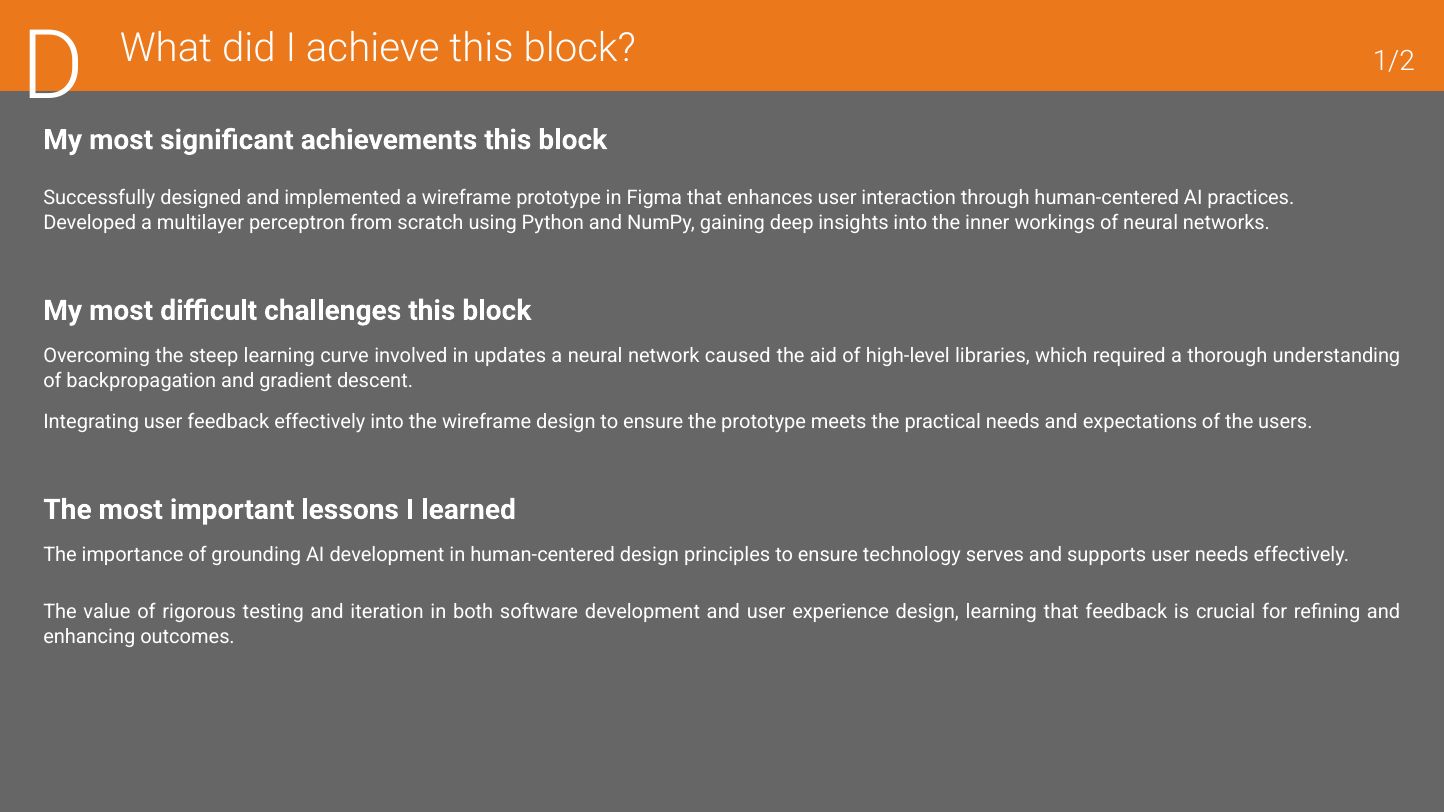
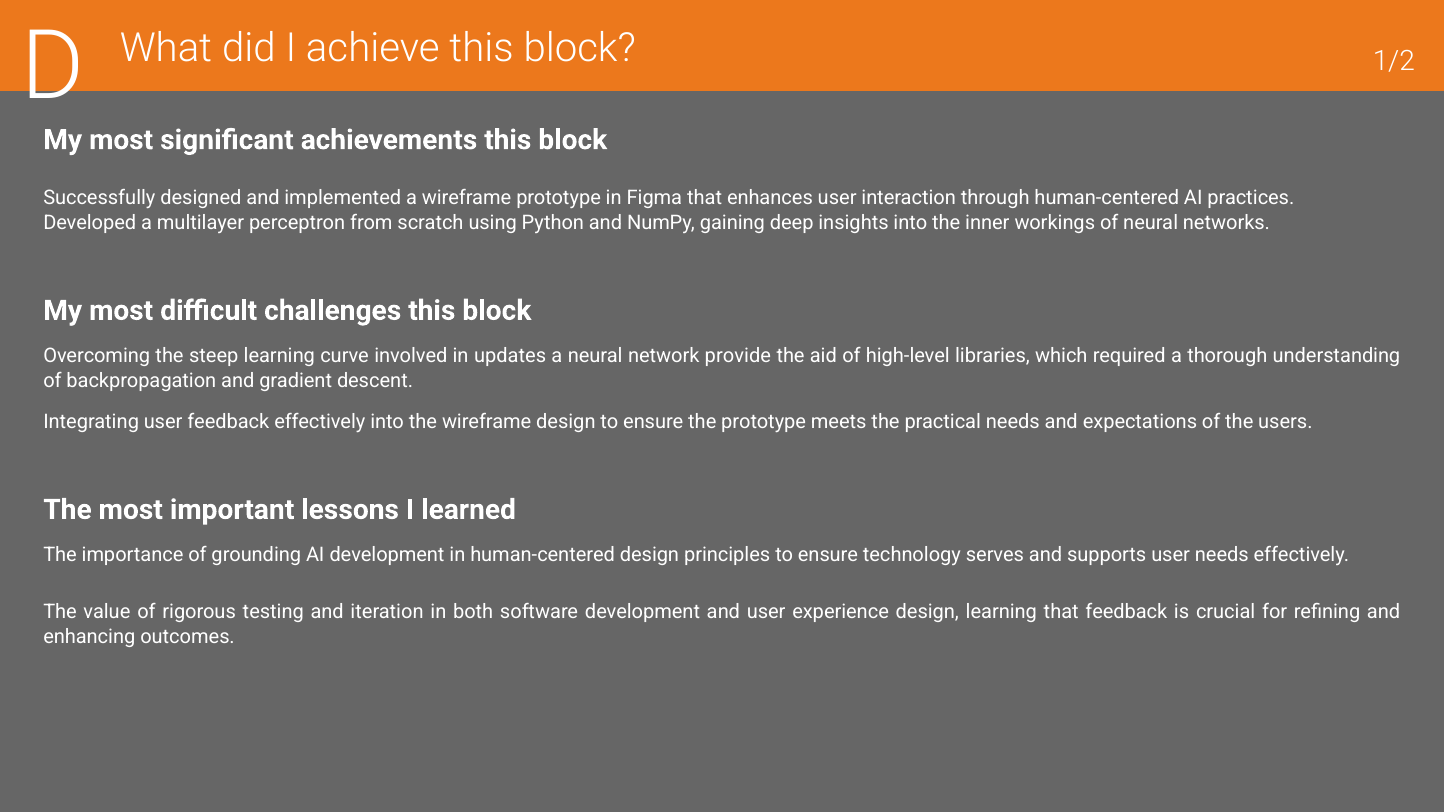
caused: caused -> provide
